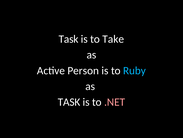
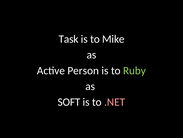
Take: Take -> Mike
Ruby colour: light blue -> light green
TASK at (69, 102): TASK -> SOFT
